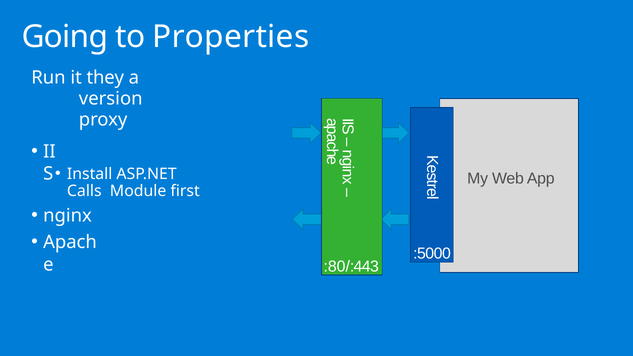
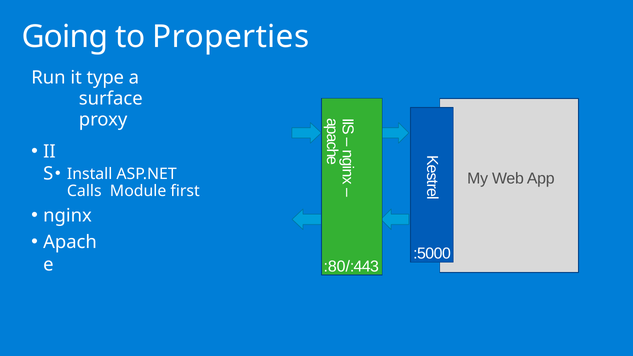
they: they -> type
version: version -> surface
